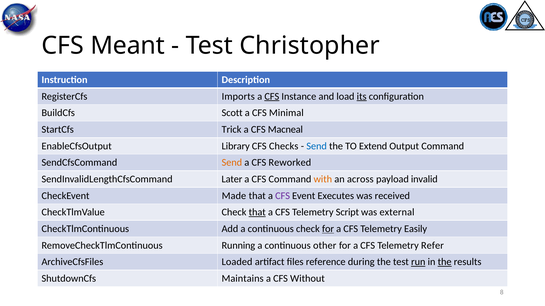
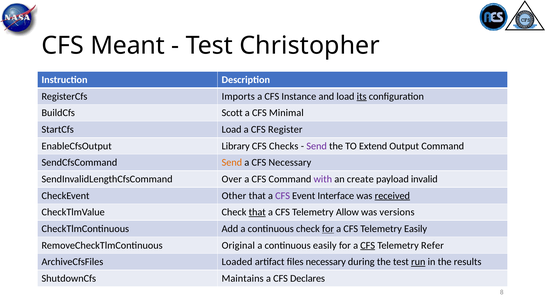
CFS at (272, 97) underline: present -> none
StartCfs Trick: Trick -> Load
Macneal: Macneal -> Register
Send at (317, 146) colour: blue -> purple
CFS Reworked: Reworked -> Necessary
Later: Later -> Over
with colour: orange -> purple
across: across -> create
Made: Made -> Other
Executes: Executes -> Interface
received underline: none -> present
Script: Script -> Allow
external: external -> versions
Running: Running -> Original
continuous other: other -> easily
CFS at (368, 246) underline: none -> present
files reference: reference -> necessary
the at (445, 262) underline: present -> none
Without: Without -> Declares
